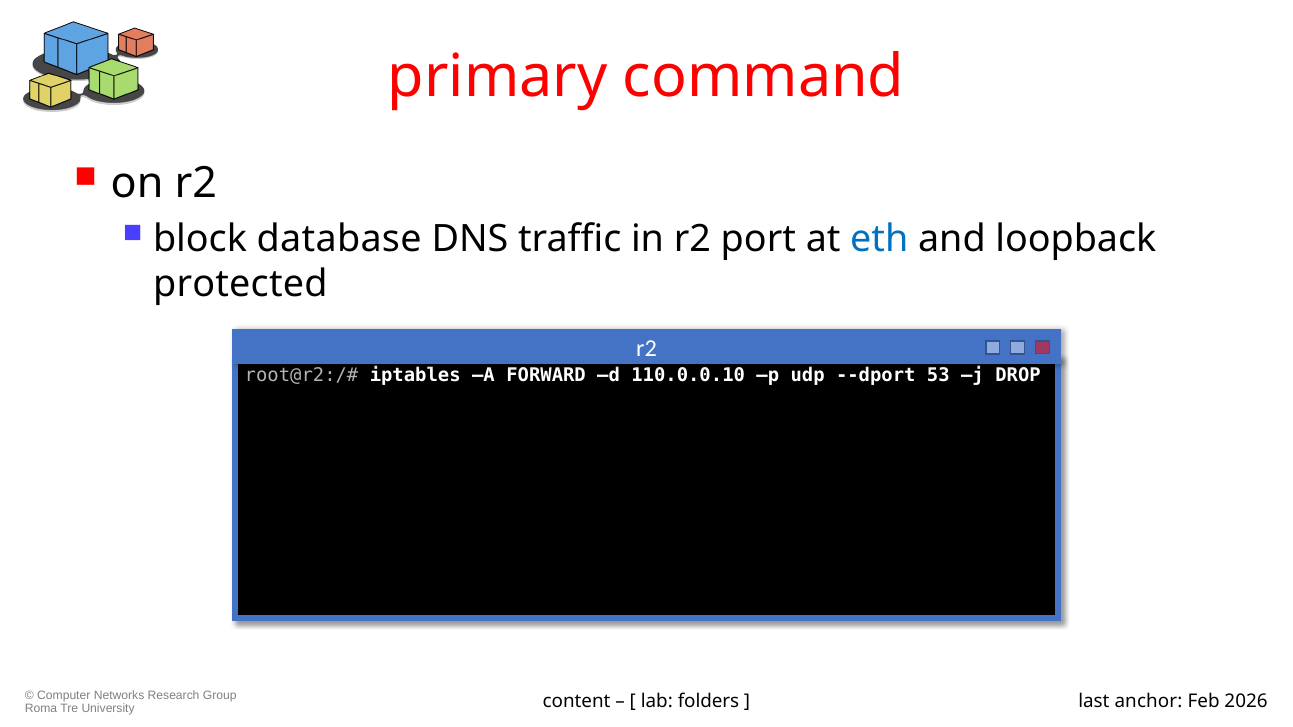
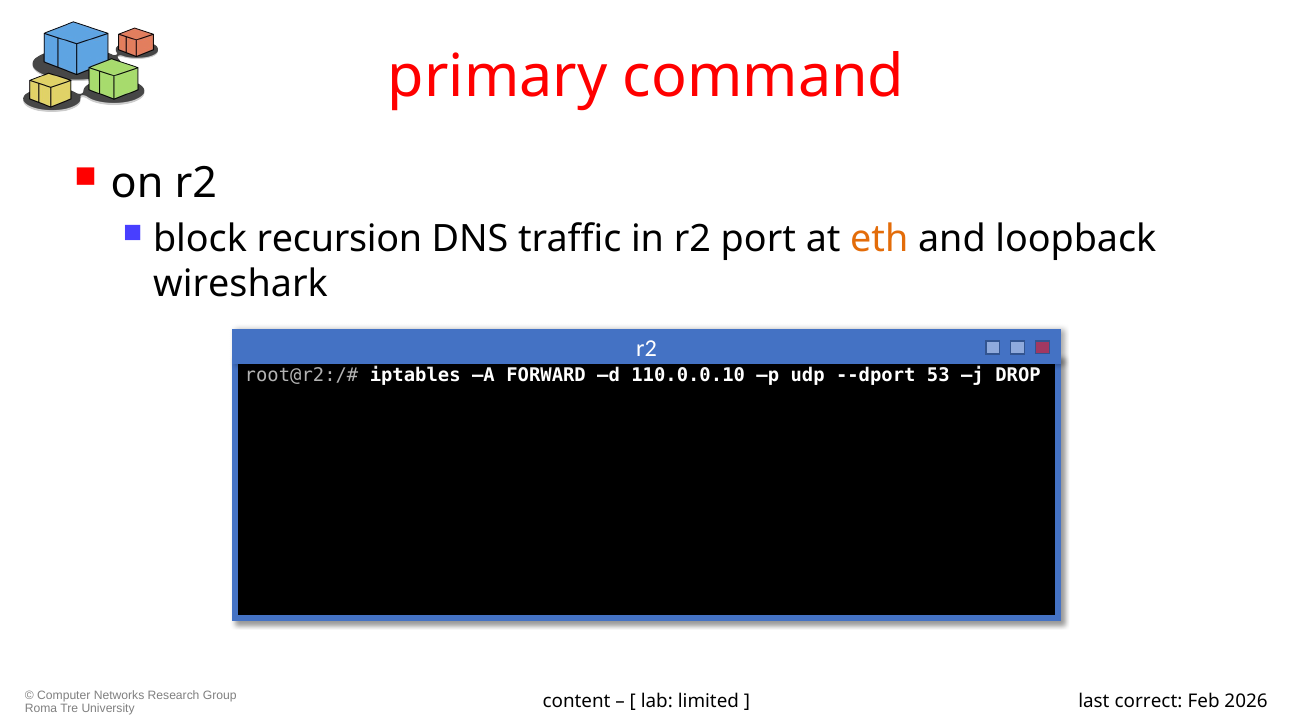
database: database -> recursion
eth colour: blue -> orange
protected: protected -> wireshark
folders: folders -> limited
anchor: anchor -> correct
